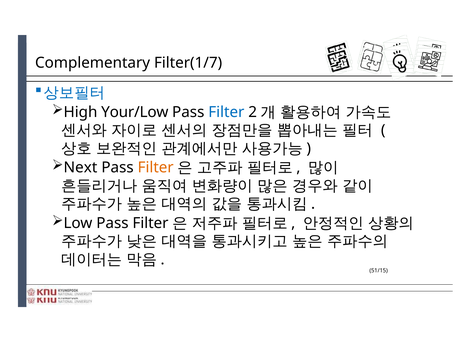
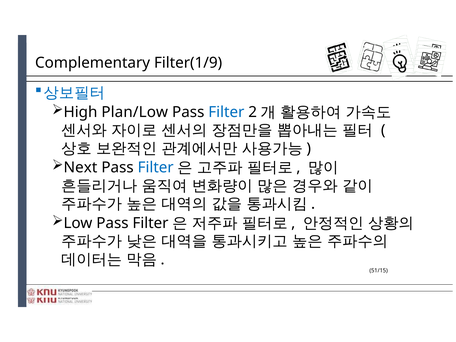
Filter(1/7: Filter(1/7 -> Filter(1/9
Your/Low: Your/Low -> Plan/Low
Filter at (156, 168) colour: orange -> blue
